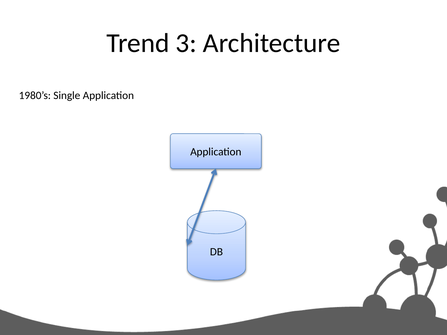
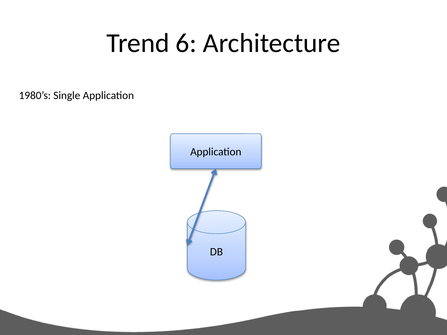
3: 3 -> 6
